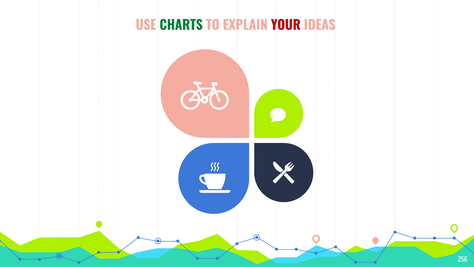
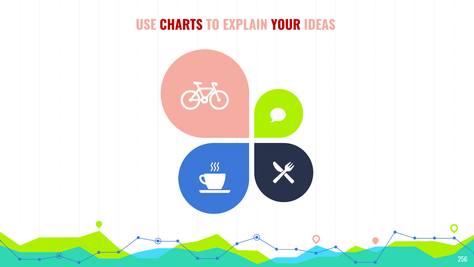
CHARTS colour: green -> red
